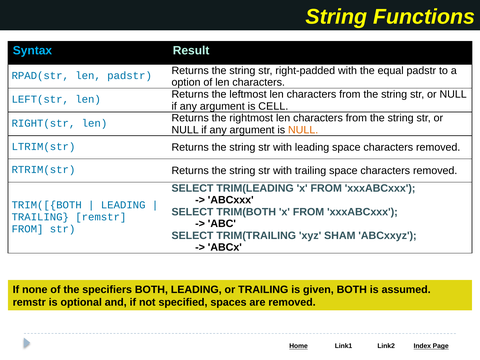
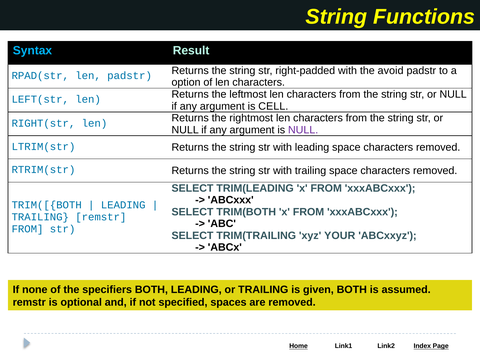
equal: equal -> avoid
NULL at (303, 130) colour: orange -> purple
SHAM: SHAM -> YOUR
